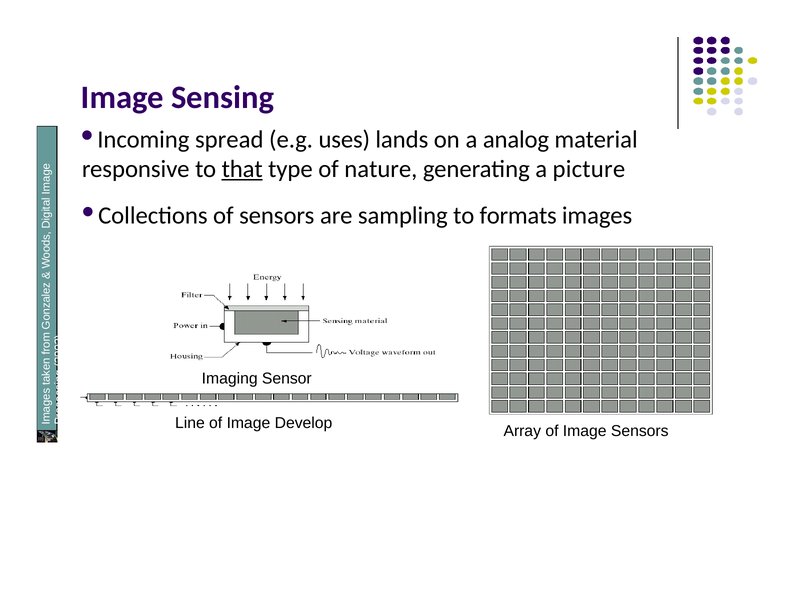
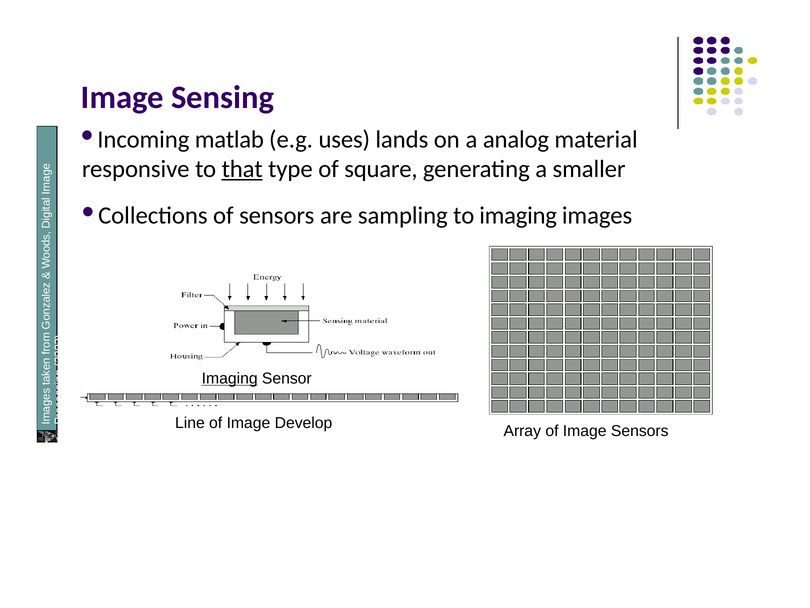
spread: spread -> matlab
nature: nature -> square
picture: picture -> smaller
to formats: formats -> imaging
Imaging at (230, 378) underline: none -> present
